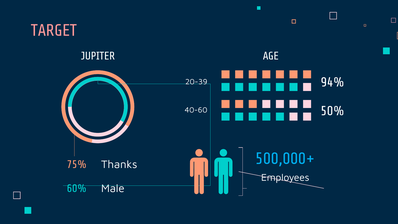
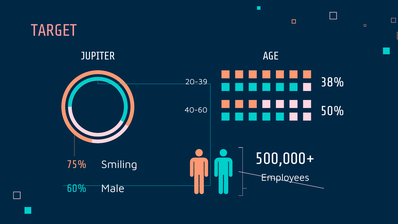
94%: 94% -> 38%
500,000+ colour: light blue -> white
Thanks: Thanks -> Smiling
